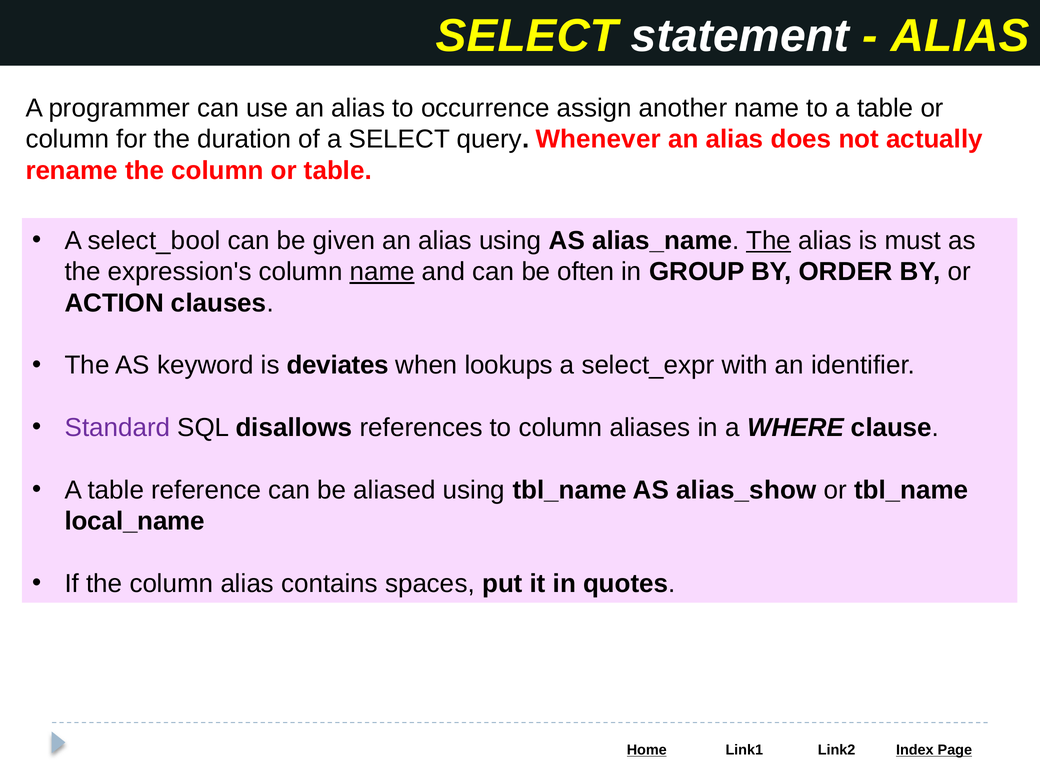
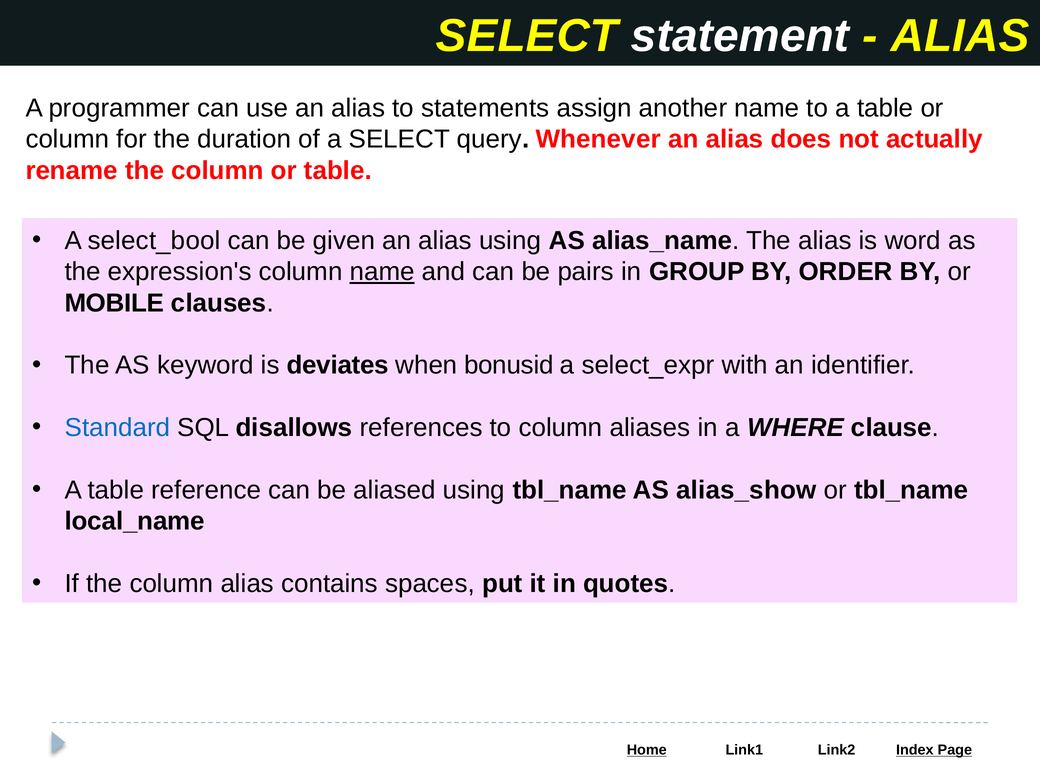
occurrence: occurrence -> statements
The at (769, 241) underline: present -> none
must: must -> word
often: often -> pairs
ACTION: ACTION -> MOBILE
lookups: lookups -> bonusid
Standard colour: purple -> blue
